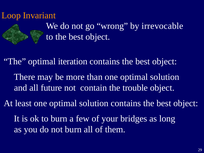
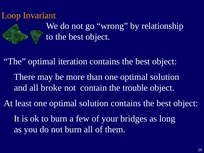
irrevocable: irrevocable -> relationship
future: future -> broke
